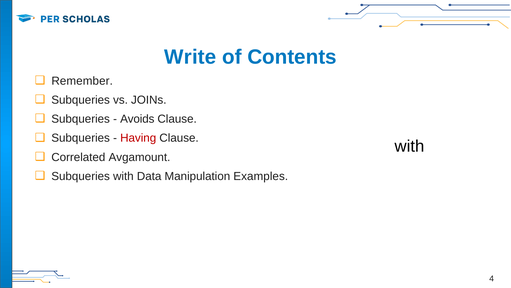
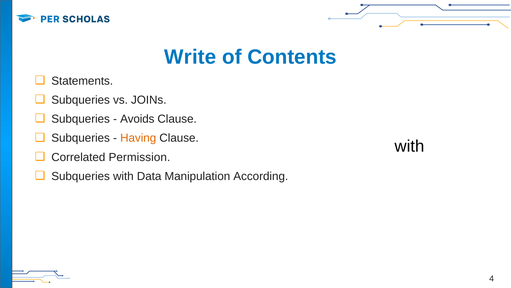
Remember: Remember -> Statements
Having at (138, 138) colour: red -> orange
Avgamount: Avgamount -> Permission
Examples: Examples -> According
